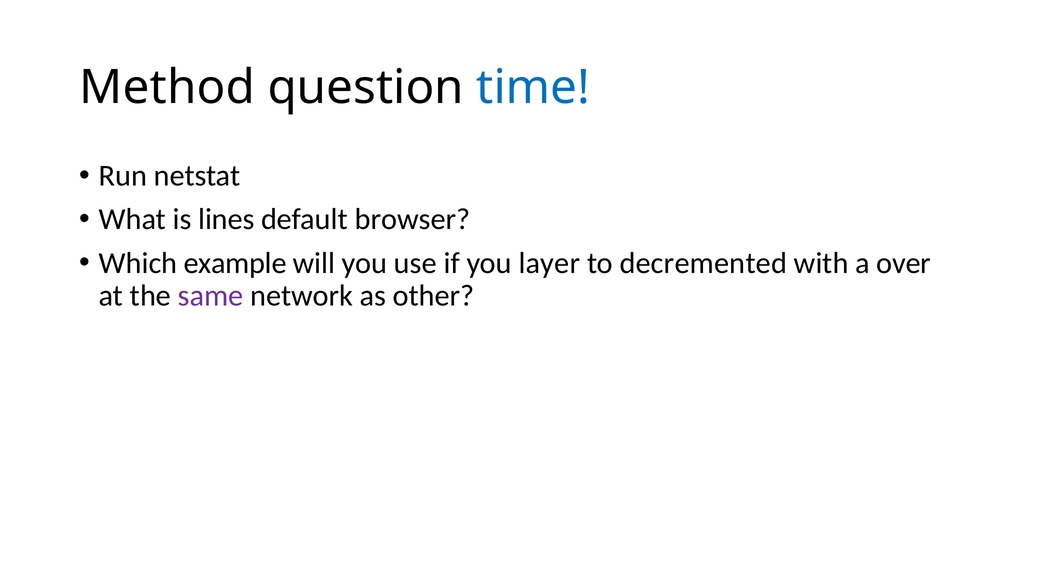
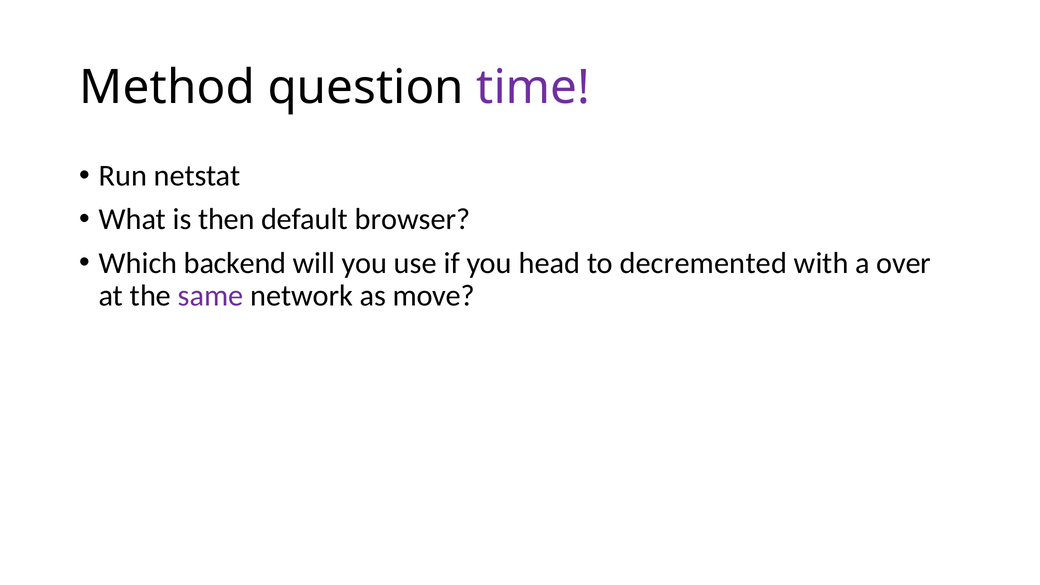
time colour: blue -> purple
lines: lines -> then
example: example -> backend
layer: layer -> head
other: other -> move
